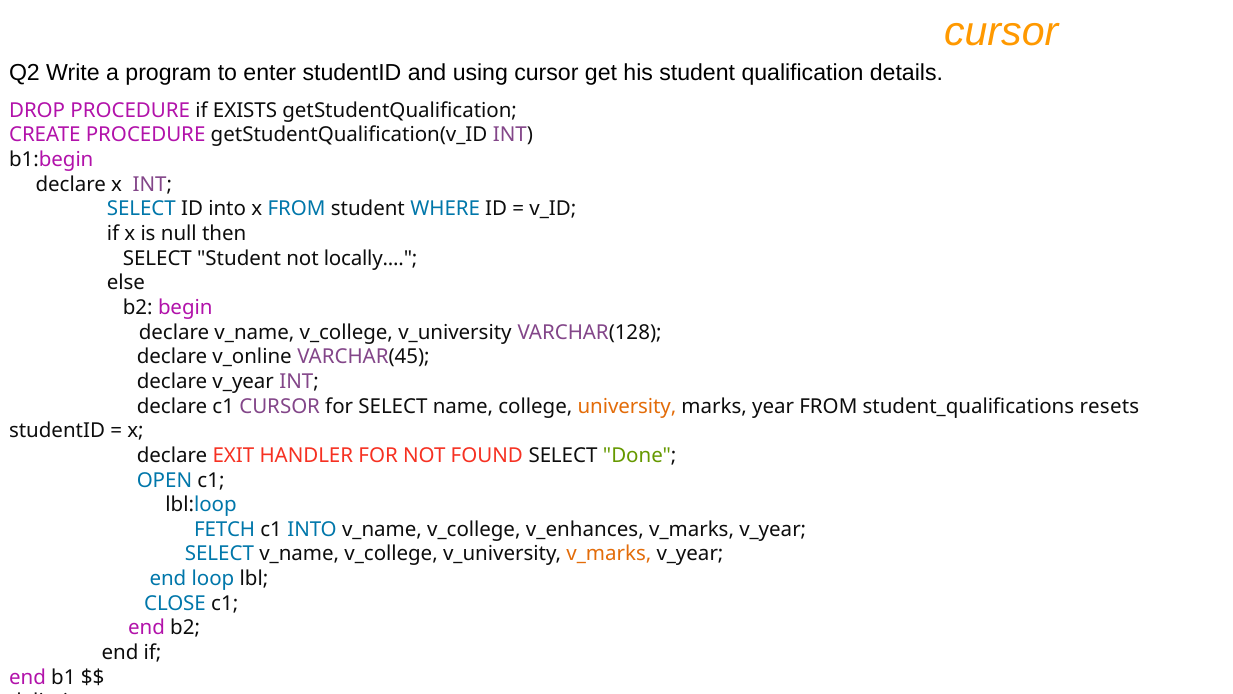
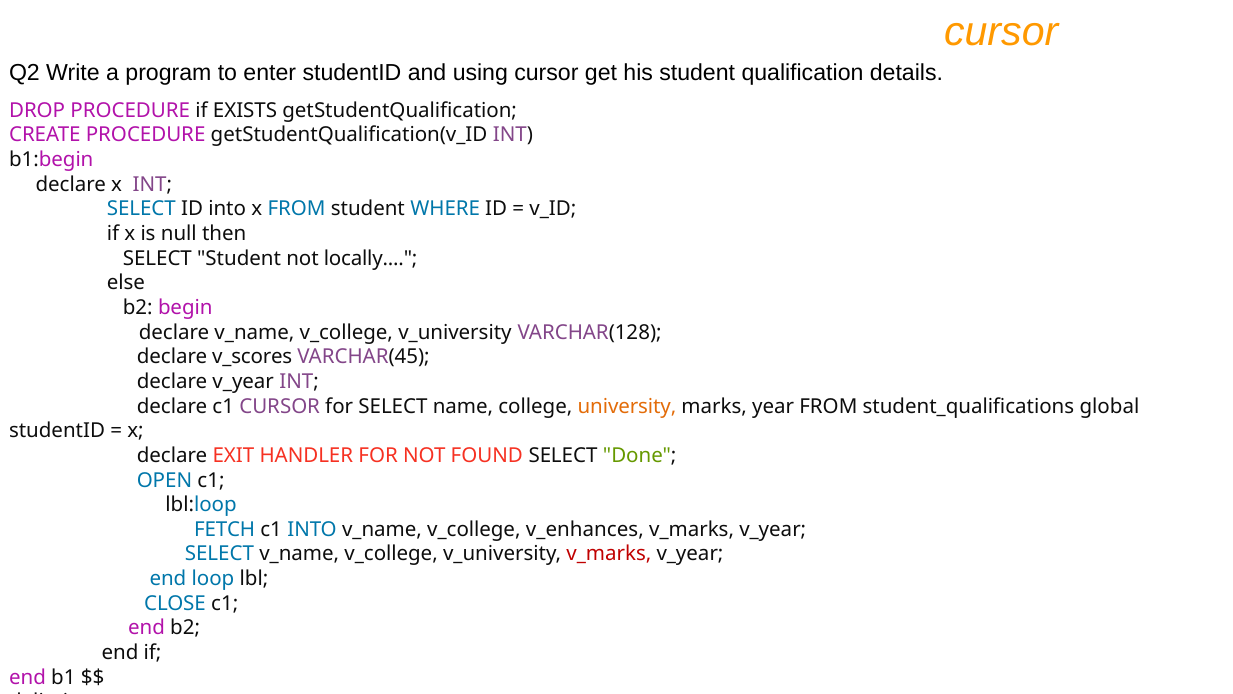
v_online: v_online -> v_scores
resets: resets -> global
v_marks at (609, 554) colour: orange -> red
